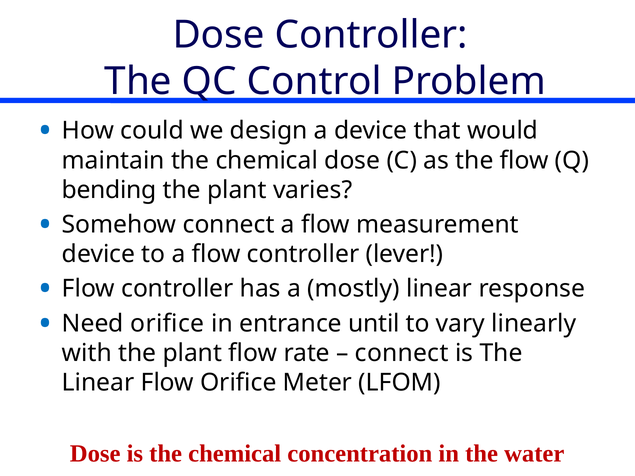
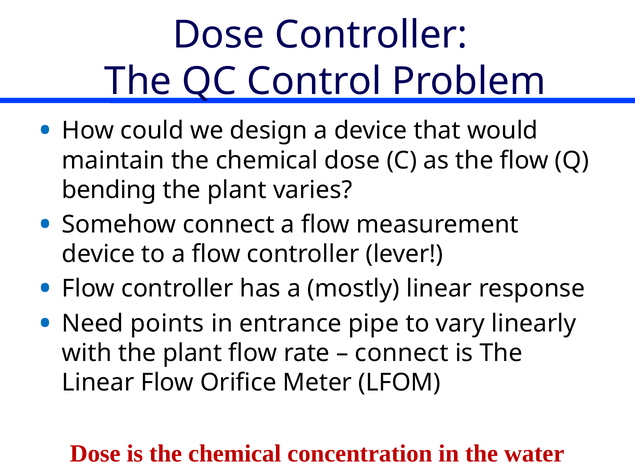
Need orifice: orifice -> points
until: until -> pipe
